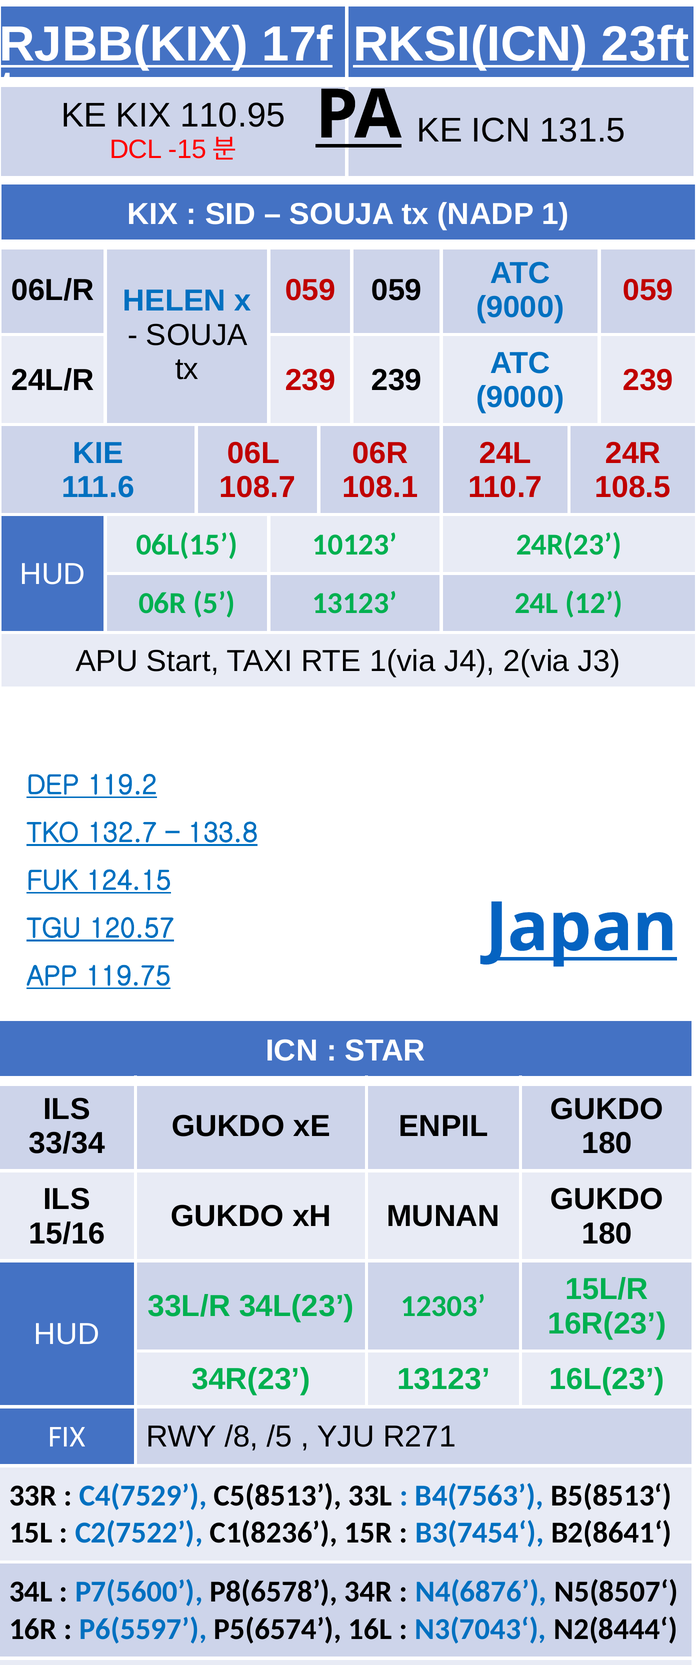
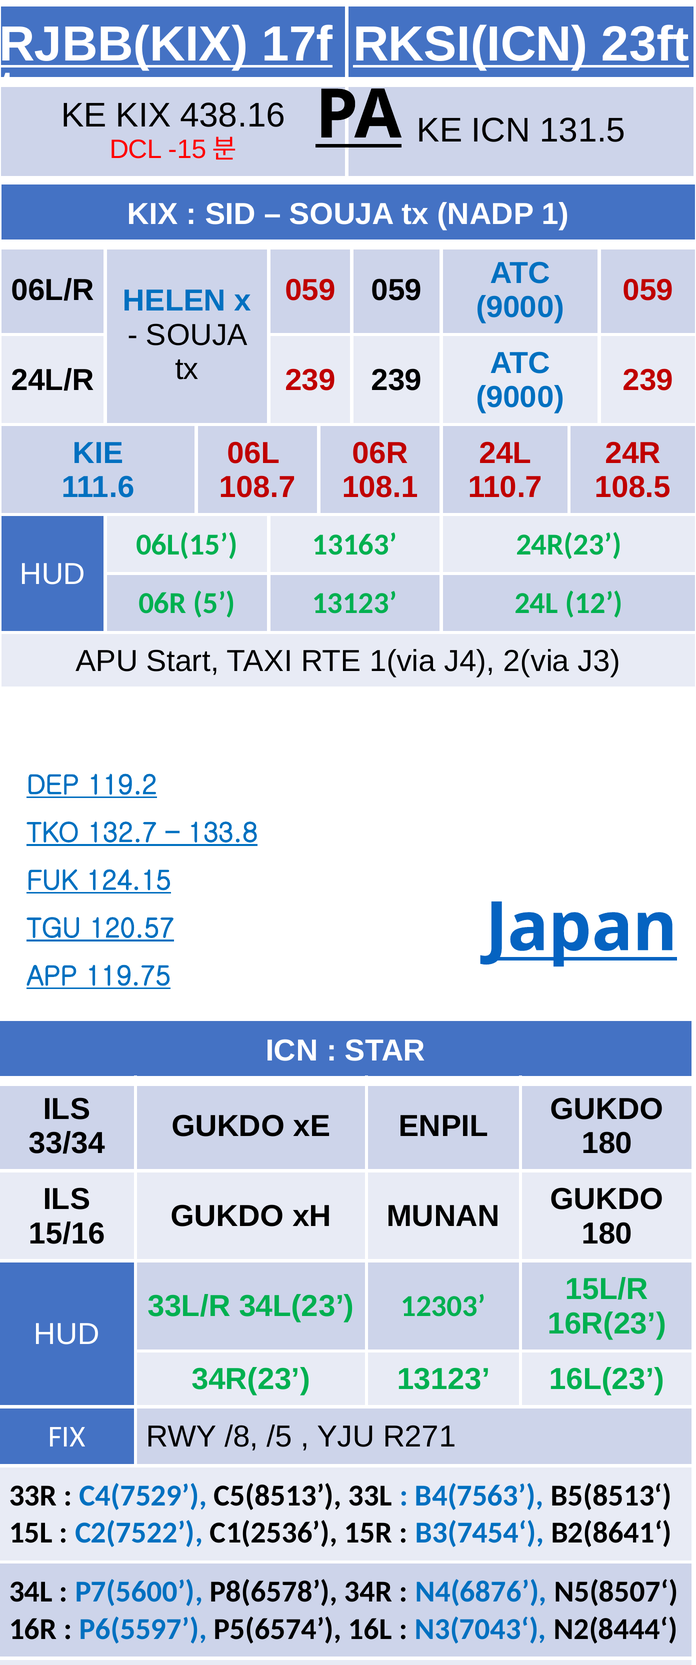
110.95: 110.95 -> 438.16
10123: 10123 -> 13163
C1(8236: C1(8236 -> C1(2536
